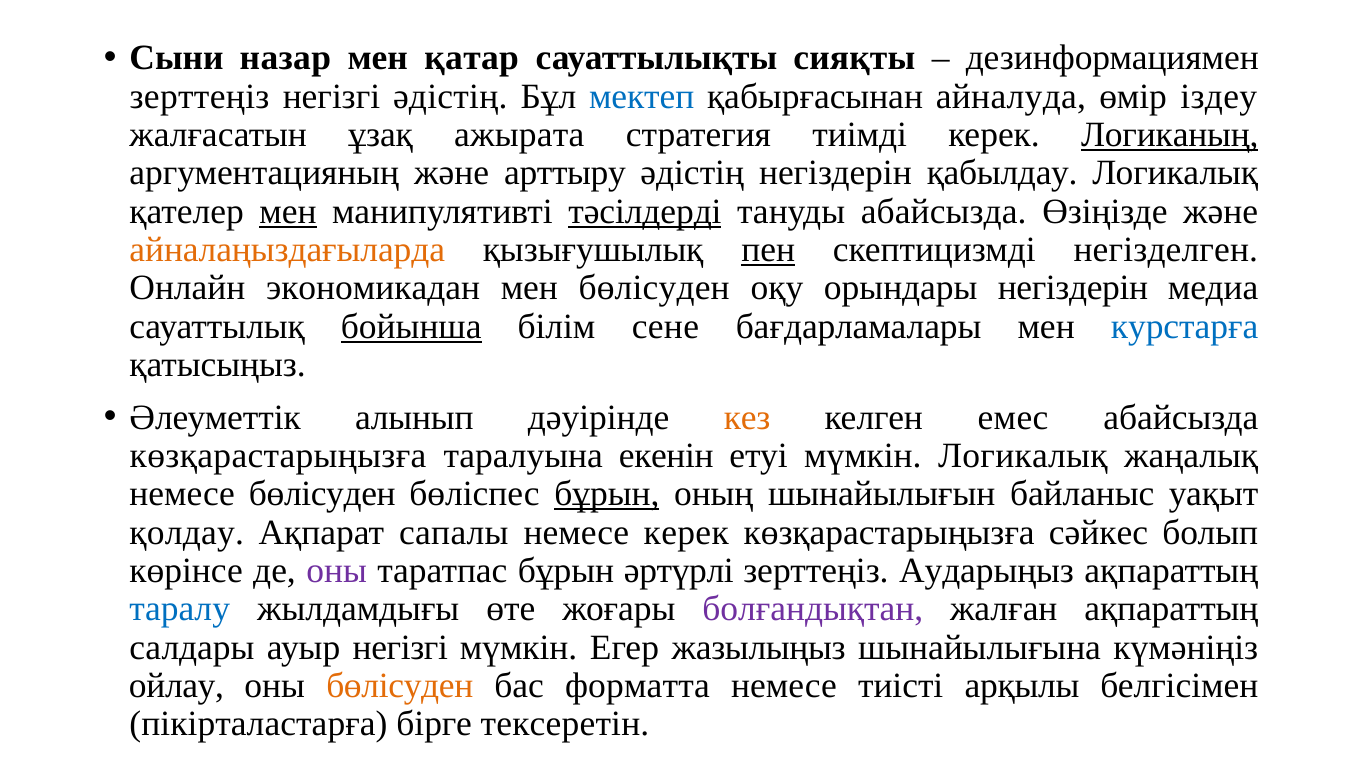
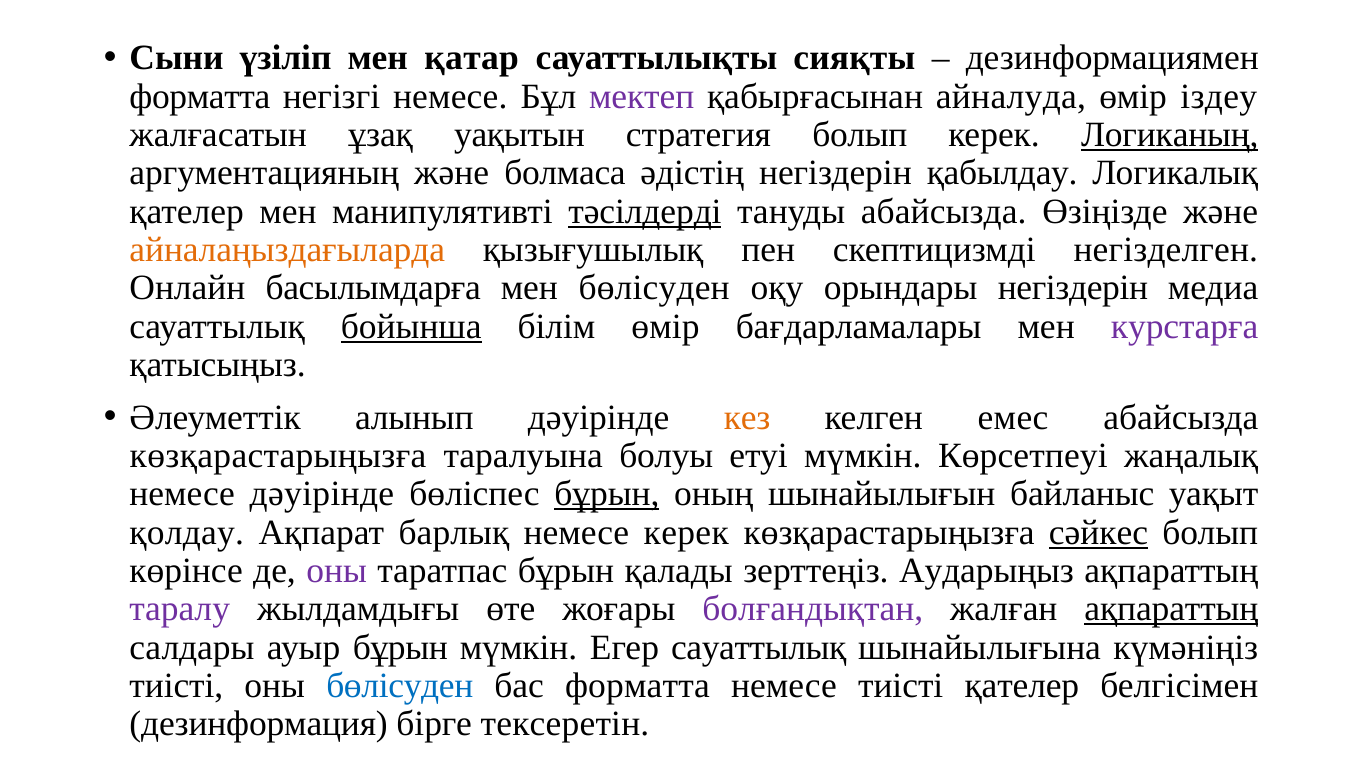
назар: назар -> үзіліп
зерттеңіз at (200, 96): зерттеңіз -> форматта
негізгі әдістің: әдістің -> немесе
мектеп colour: blue -> purple
ажырата: ажырата -> уақытын
стратегия тиімді: тиімді -> болып
арттыру: арттыру -> болмаса
мен at (288, 211) underline: present -> none
пен underline: present -> none
экономикадан: экономикадан -> басылымдарға
білім сене: сене -> өмір
курстарға colour: blue -> purple
екенін: екенін -> болуы
мүмкін Логикалық: Логикалық -> Көрсетпеуі
немесе бөлісуден: бөлісуден -> дәуірінде
сапалы: сапалы -> барлық
сәйкес underline: none -> present
әртүрлі: әртүрлі -> қалады
таралу colour: blue -> purple
ақпараттың at (1171, 609) underline: none -> present
ауыр негізгі: негізгі -> бұрын
Егер жазылыңыз: жазылыңыз -> сауаттылық
ойлау at (176, 685): ойлау -> тиісті
бөлісуден at (400, 685) colour: orange -> blue
тиісті арқылы: арқылы -> қателер
пікірталастарға: пікірталастарға -> дезинформация
